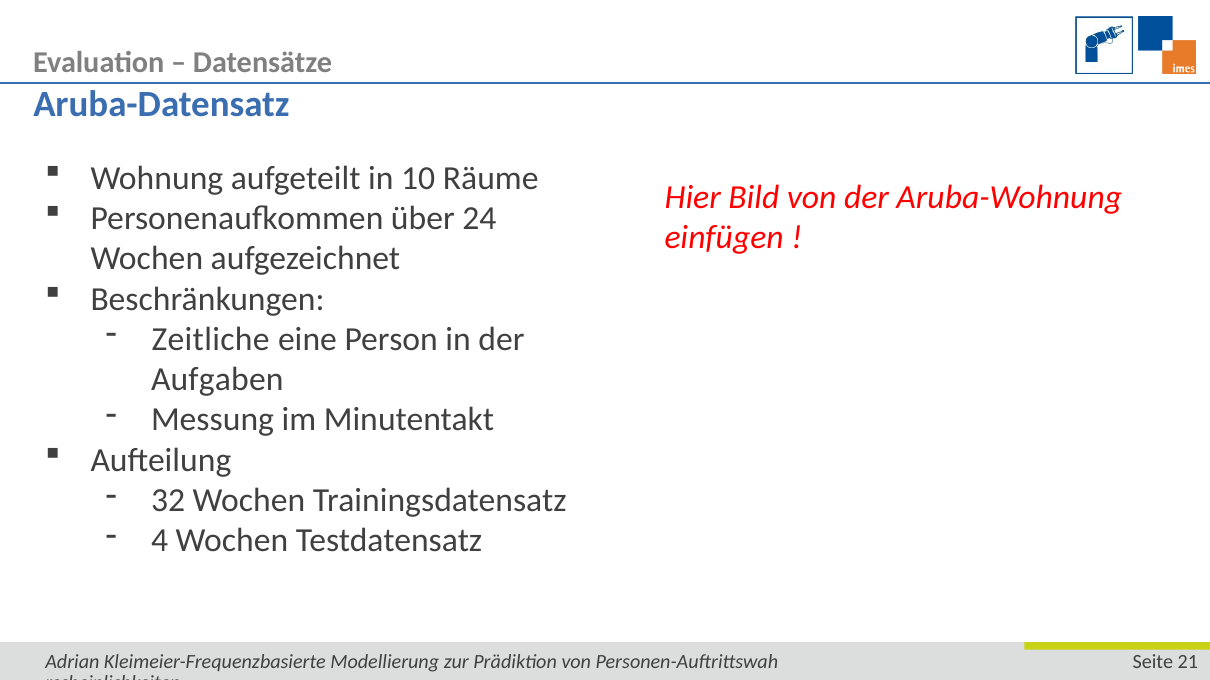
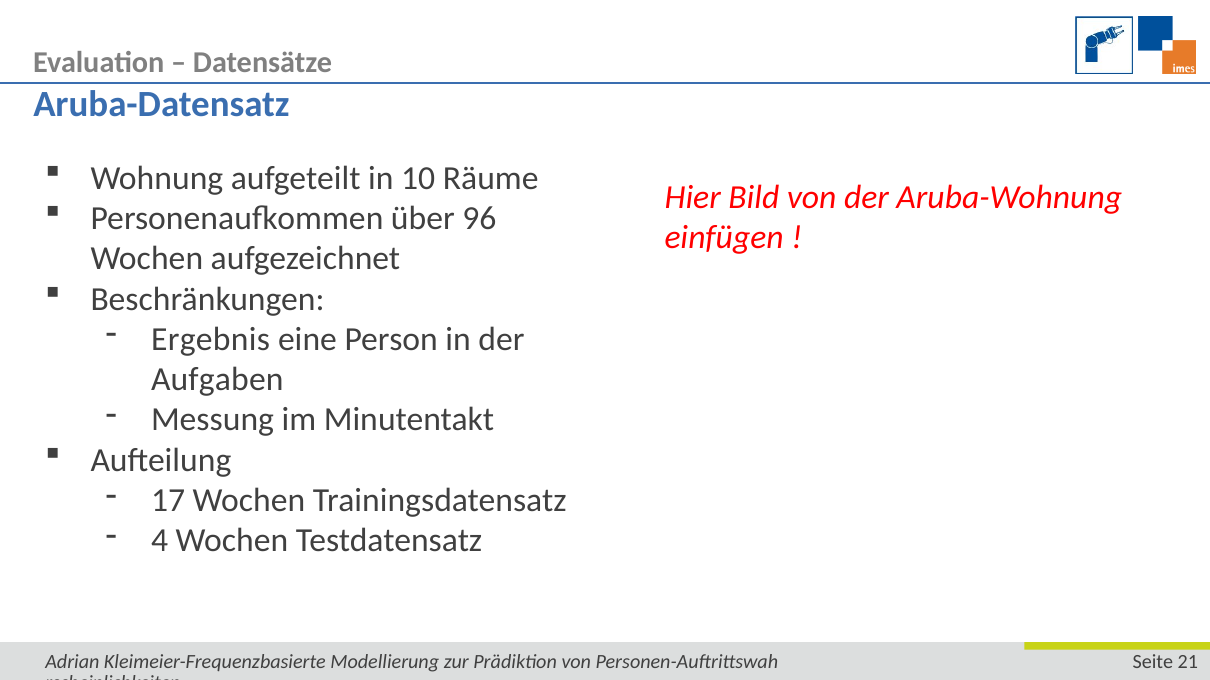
24: 24 -> 96
Zeitliche: Zeitliche -> Ergebnis
32: 32 -> 17
